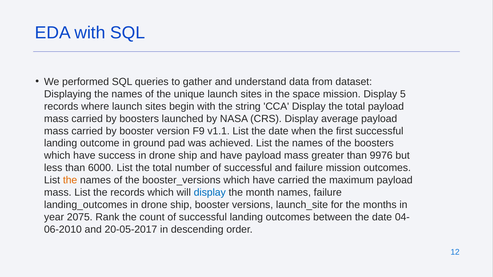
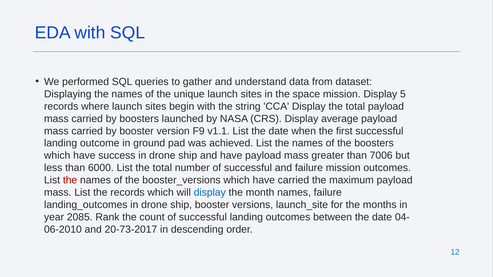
9976: 9976 -> 7006
the at (70, 180) colour: orange -> red
2075: 2075 -> 2085
20-05-2017: 20-05-2017 -> 20-73-2017
